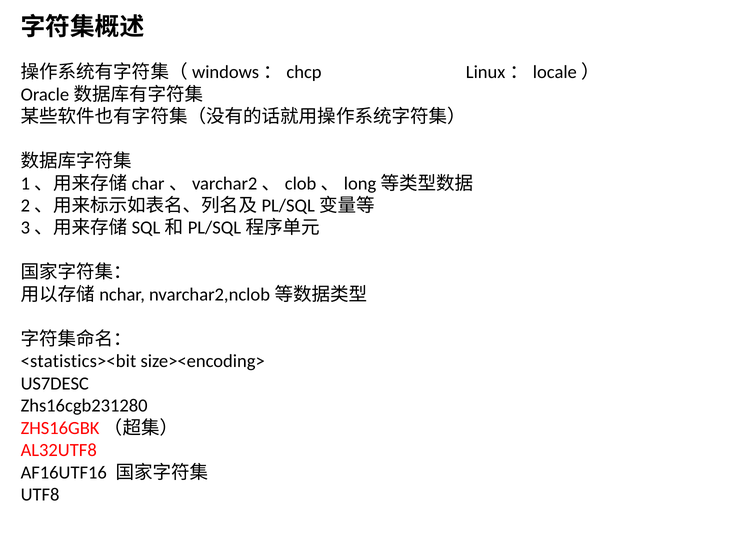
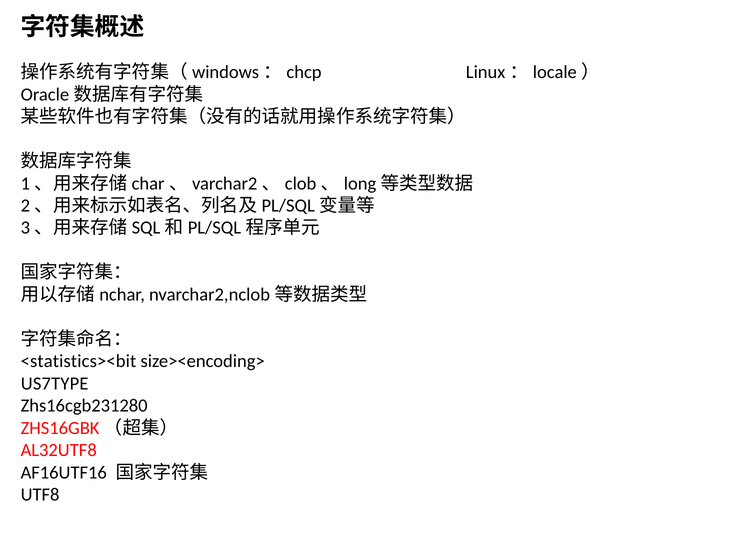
US7DESC: US7DESC -> US7TYPE
